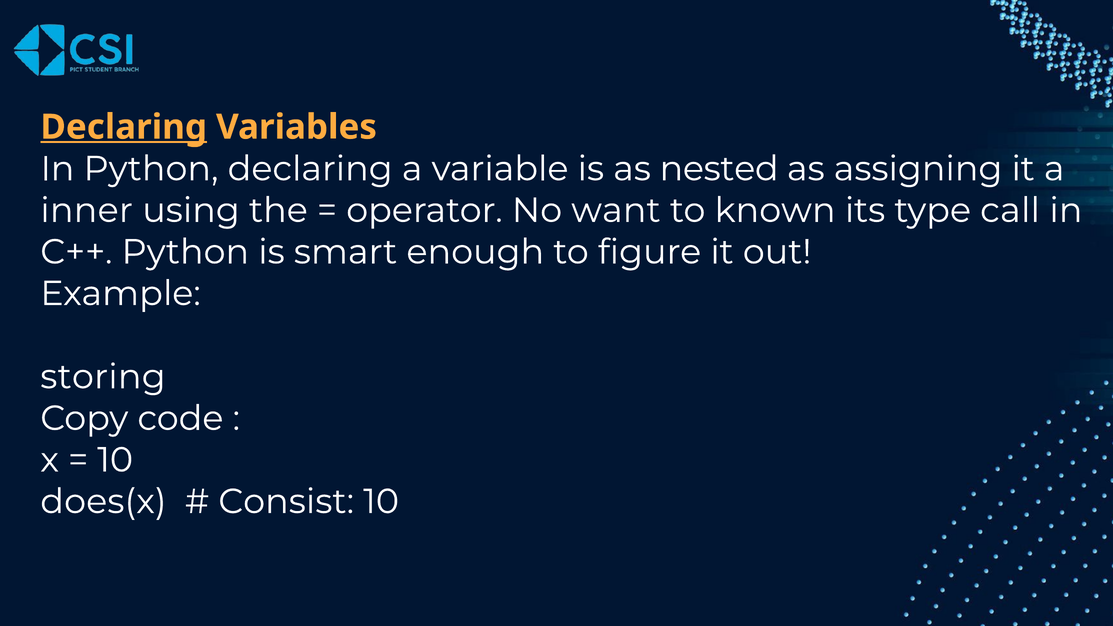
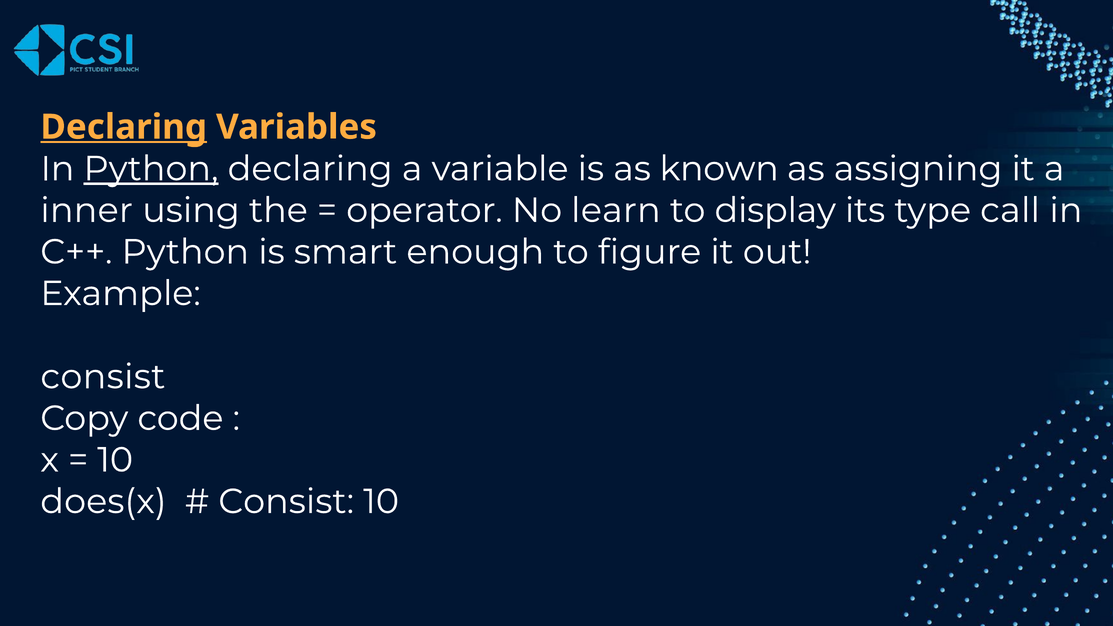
Python at (151, 169) underline: none -> present
nested: nested -> known
want: want -> learn
known: known -> display
storing at (103, 377): storing -> consist
